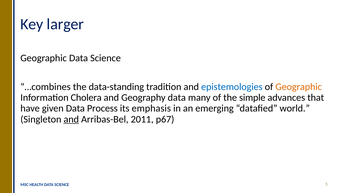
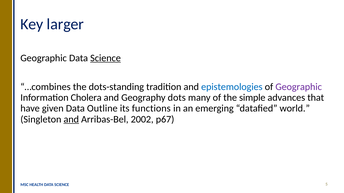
Science at (106, 58) underline: none -> present
data-standing: data-standing -> dots-standing
Geographic at (299, 87) colour: orange -> purple
Geography data: data -> dots
Process: Process -> Outline
emphasis: emphasis -> functions
2011: 2011 -> 2002
